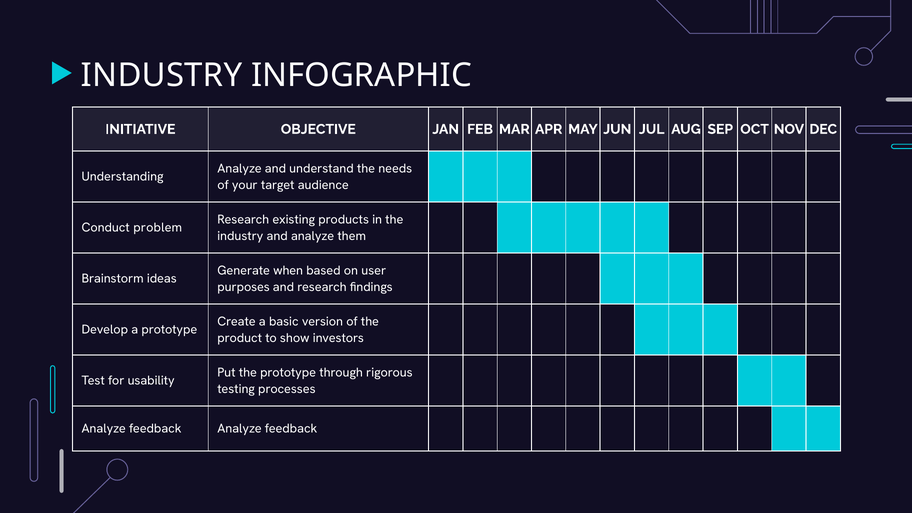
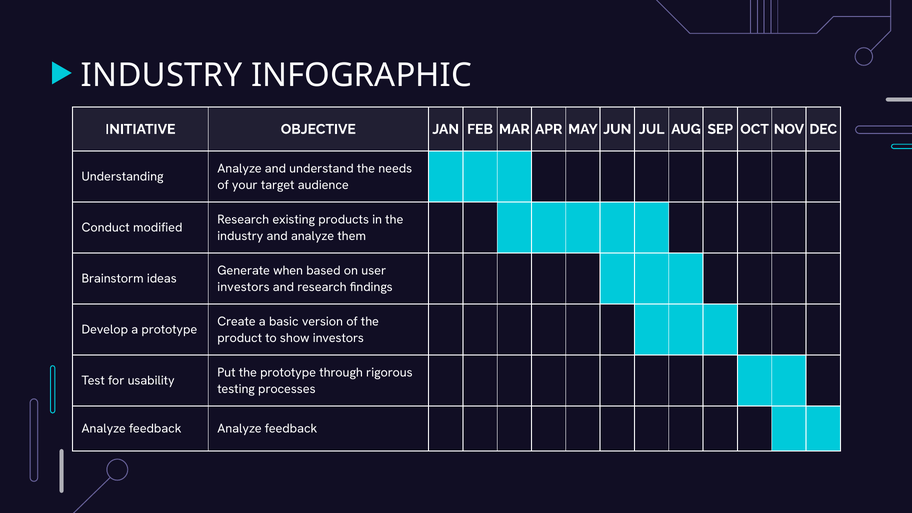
problem: problem -> modified
purposes at (244, 287): purposes -> investors
